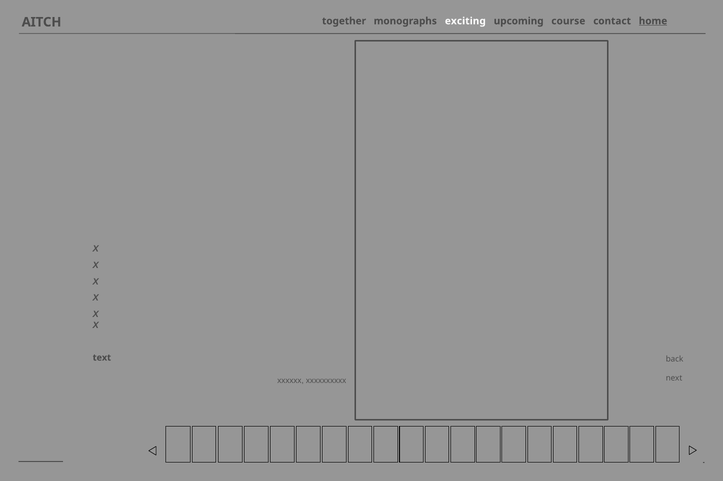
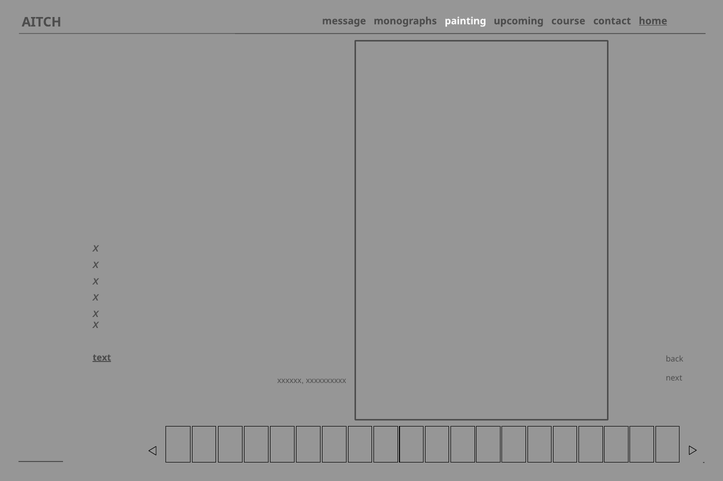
together: together -> message
exciting: exciting -> painting
text underline: none -> present
